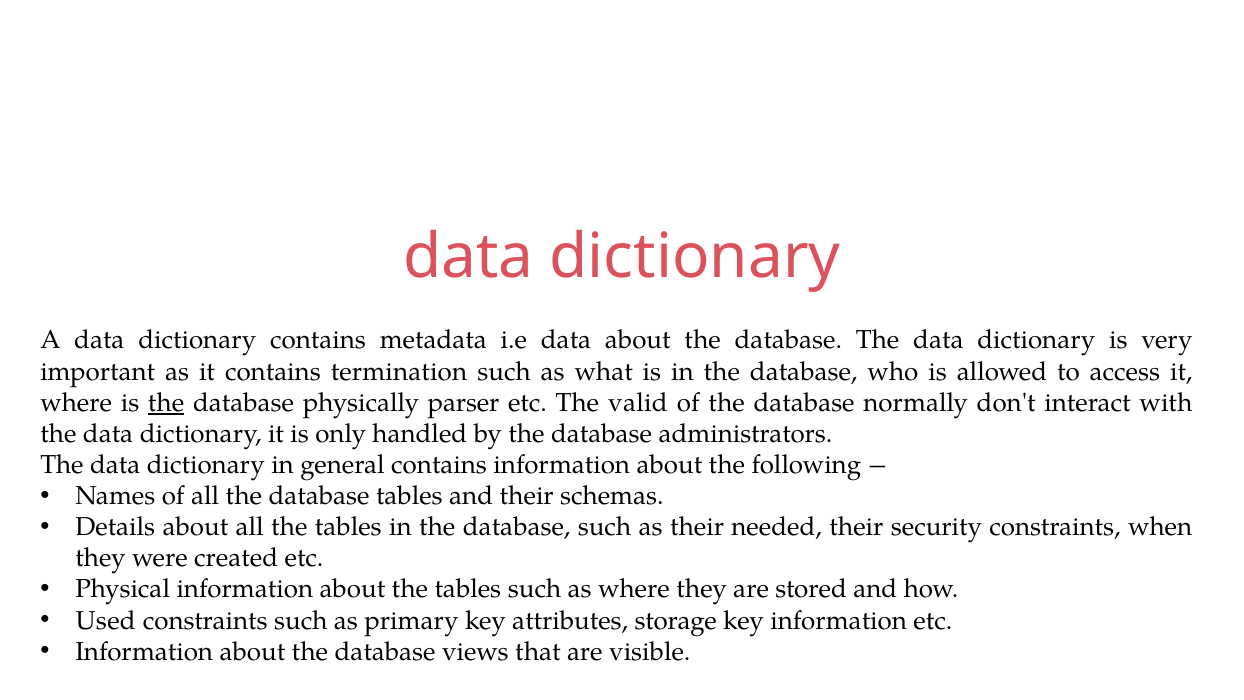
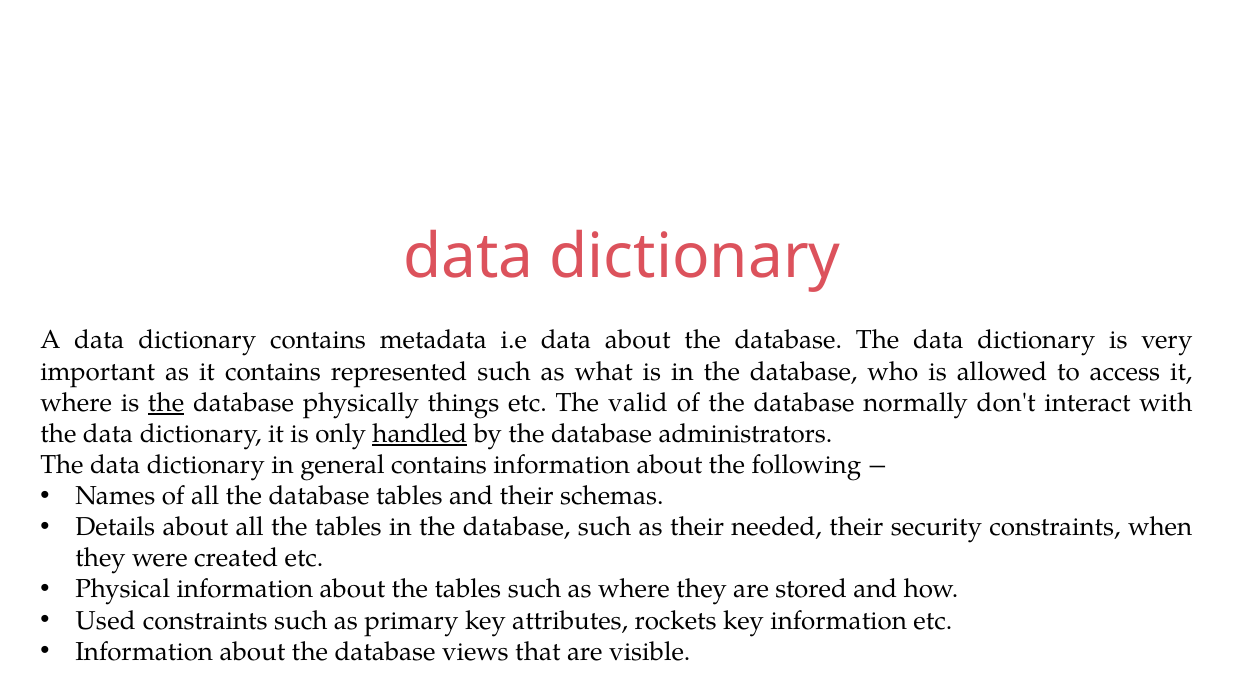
termination: termination -> represented
parser: parser -> things
handled underline: none -> present
storage: storage -> rockets
